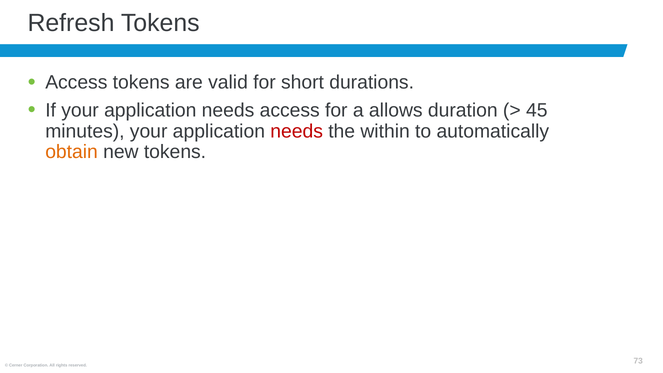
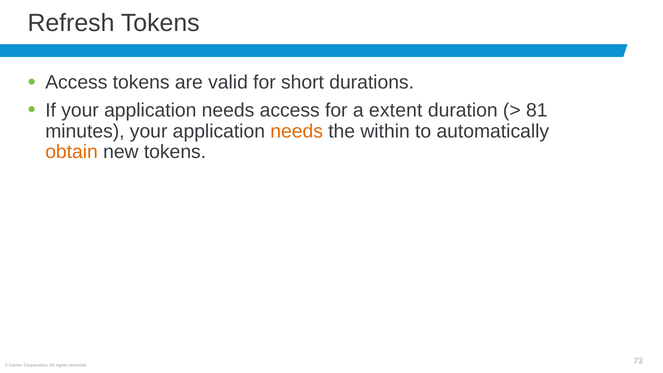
allows: allows -> extent
45: 45 -> 81
needs at (297, 131) colour: red -> orange
